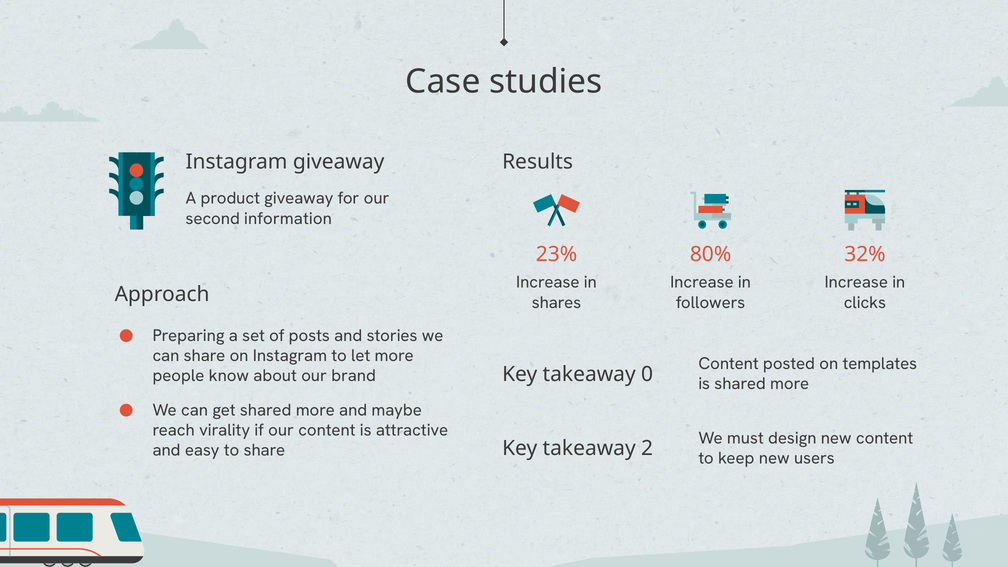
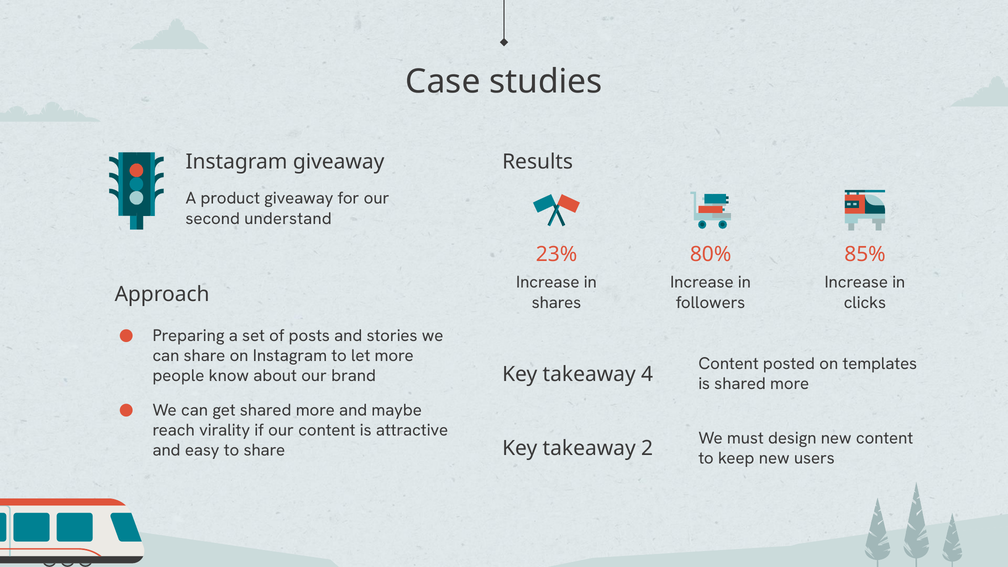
information: information -> understand
32%: 32% -> 85%
0: 0 -> 4
